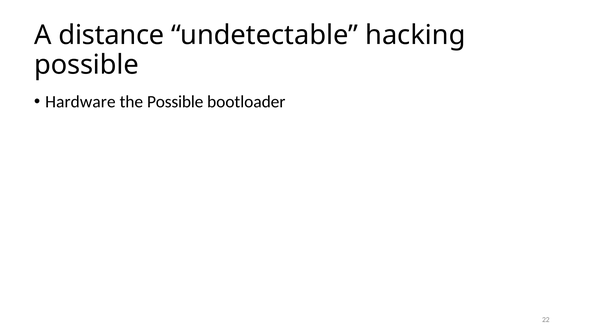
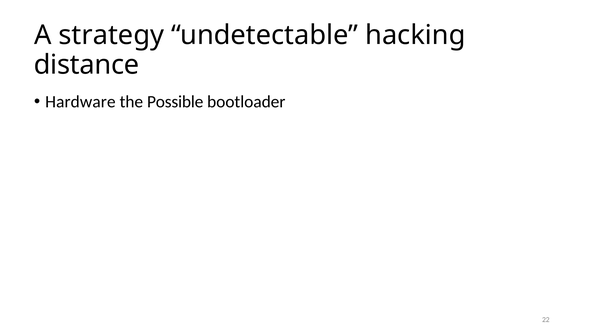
distance: distance -> strategy
possible at (86, 65): possible -> distance
